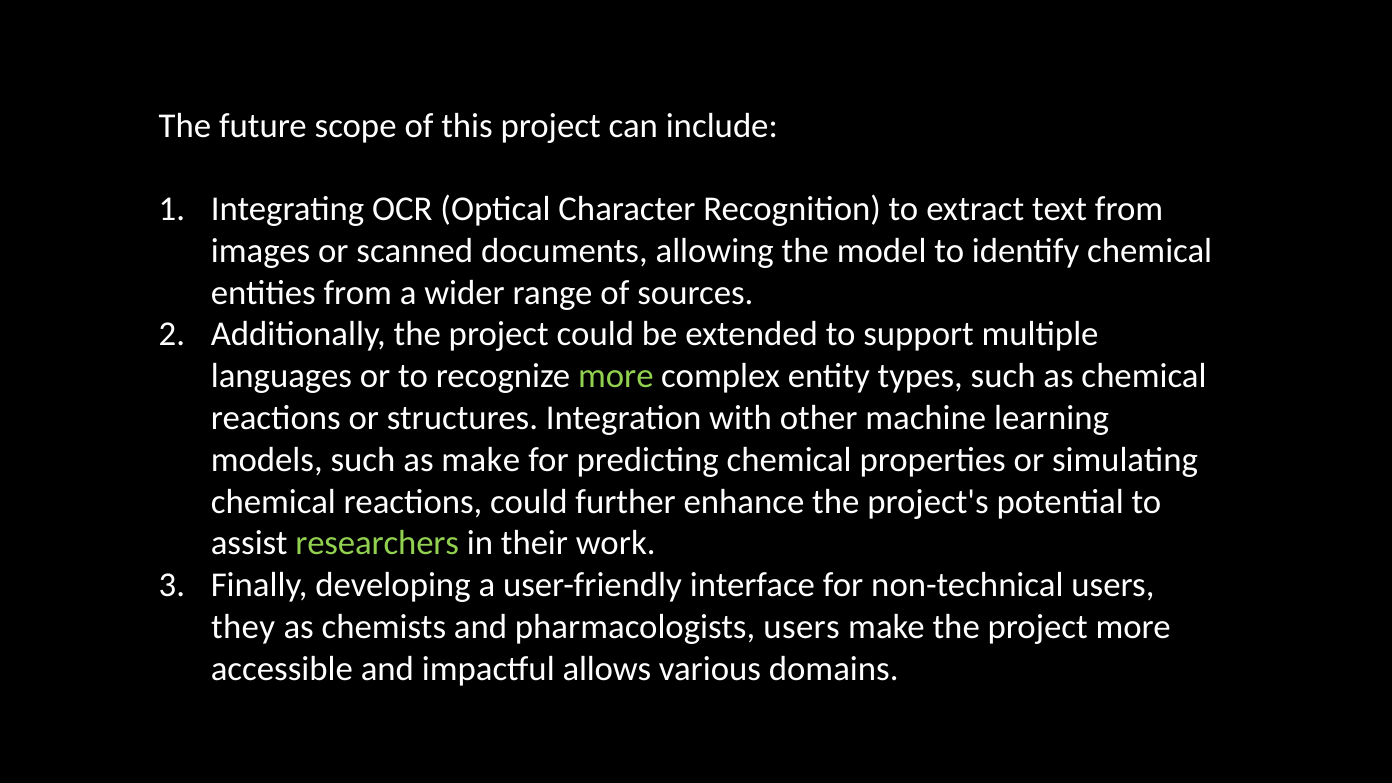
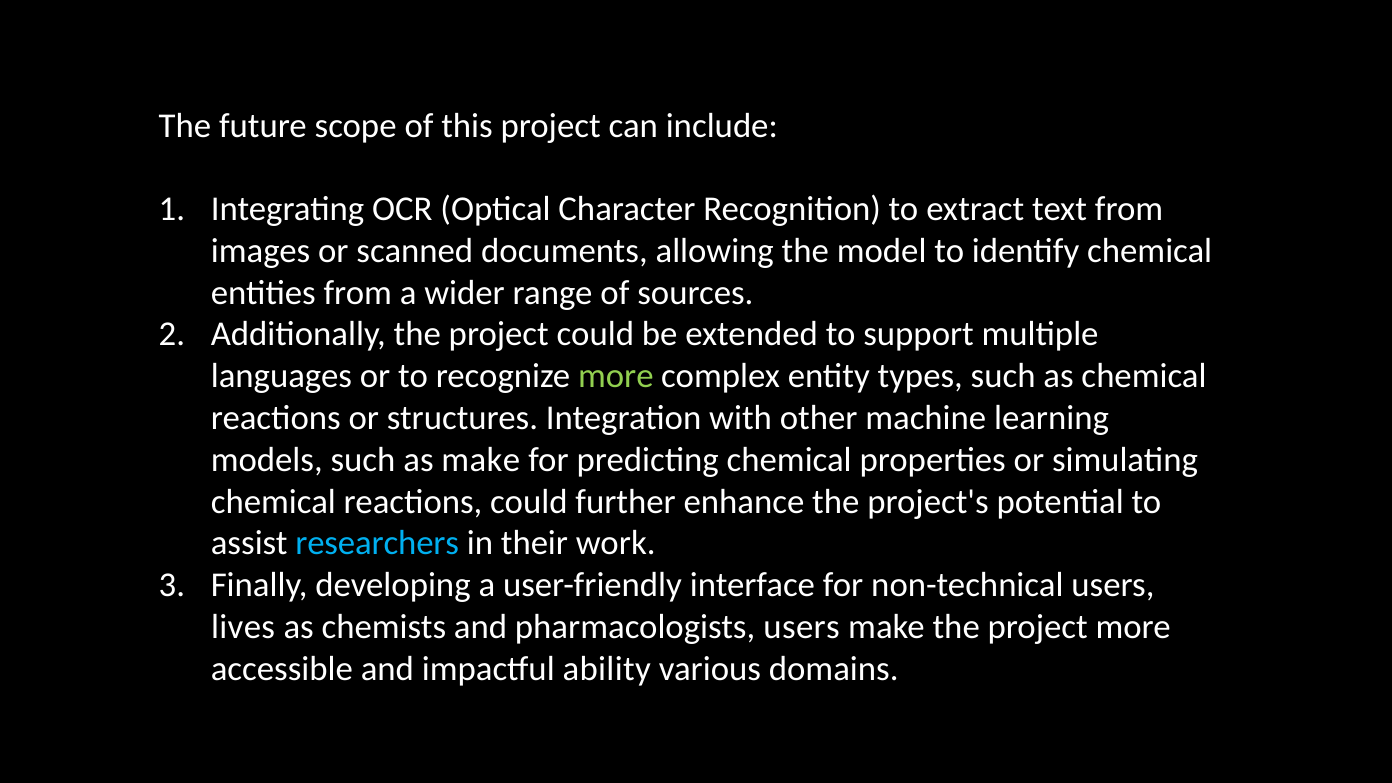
researchers colour: light green -> light blue
they: they -> lives
allows: allows -> ability
